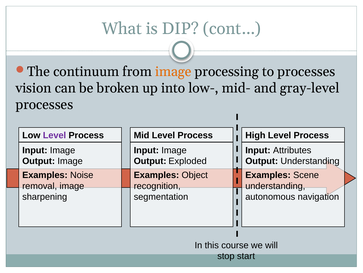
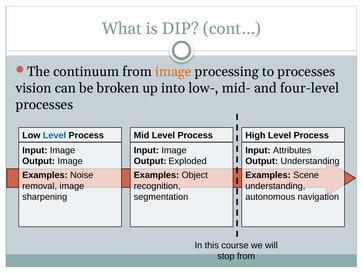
gray-level: gray-level -> four-level
Level at (54, 135) colour: purple -> blue
stop start: start -> from
